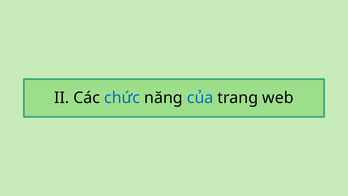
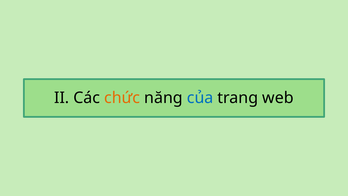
chức colour: blue -> orange
